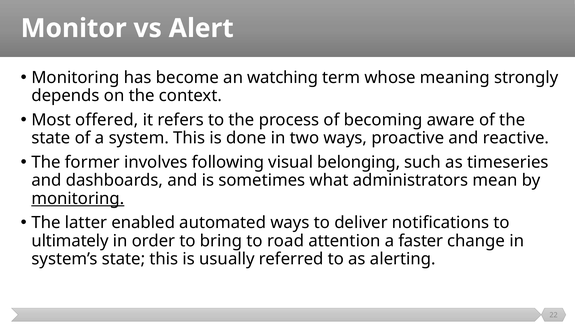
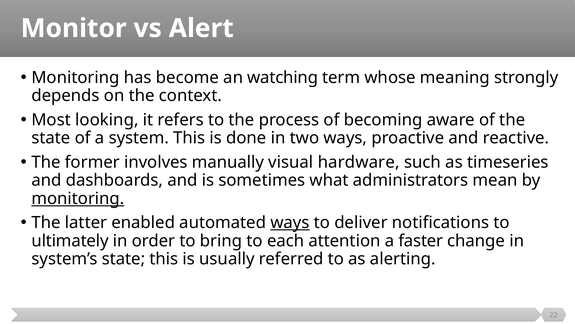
offered: offered -> looking
following: following -> manually
belonging: belonging -> hardware
ways at (290, 222) underline: none -> present
road: road -> each
